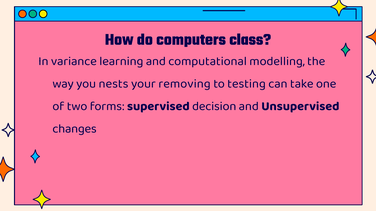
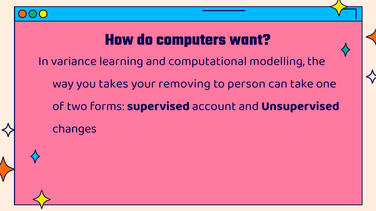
class: class -> want
nests: nests -> takes
testing: testing -> person
decision: decision -> account
